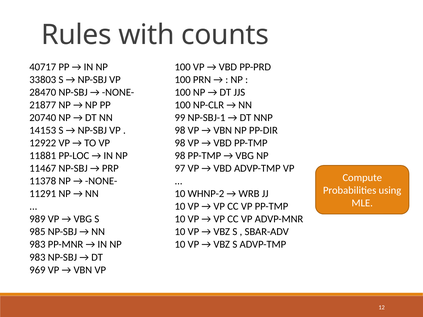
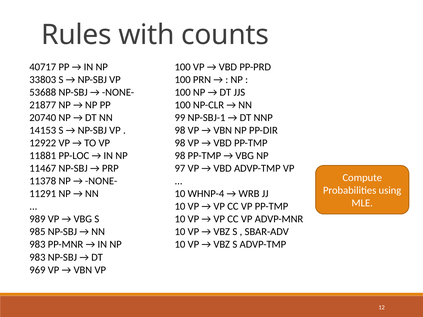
28470: 28470 -> 53688
WHNP-2: WHNP-2 -> WHNP-4
